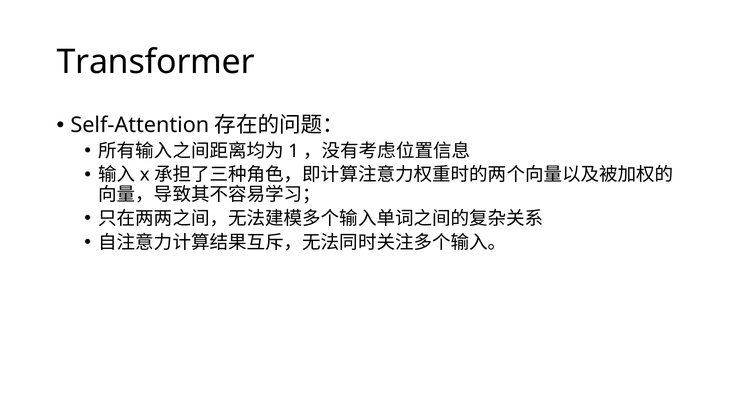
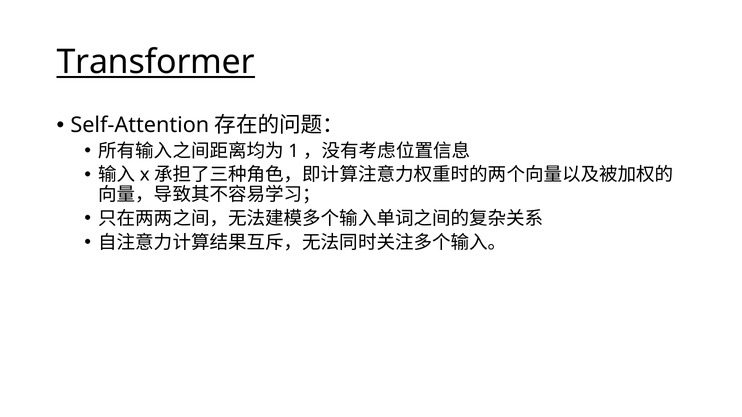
Transformer underline: none -> present
